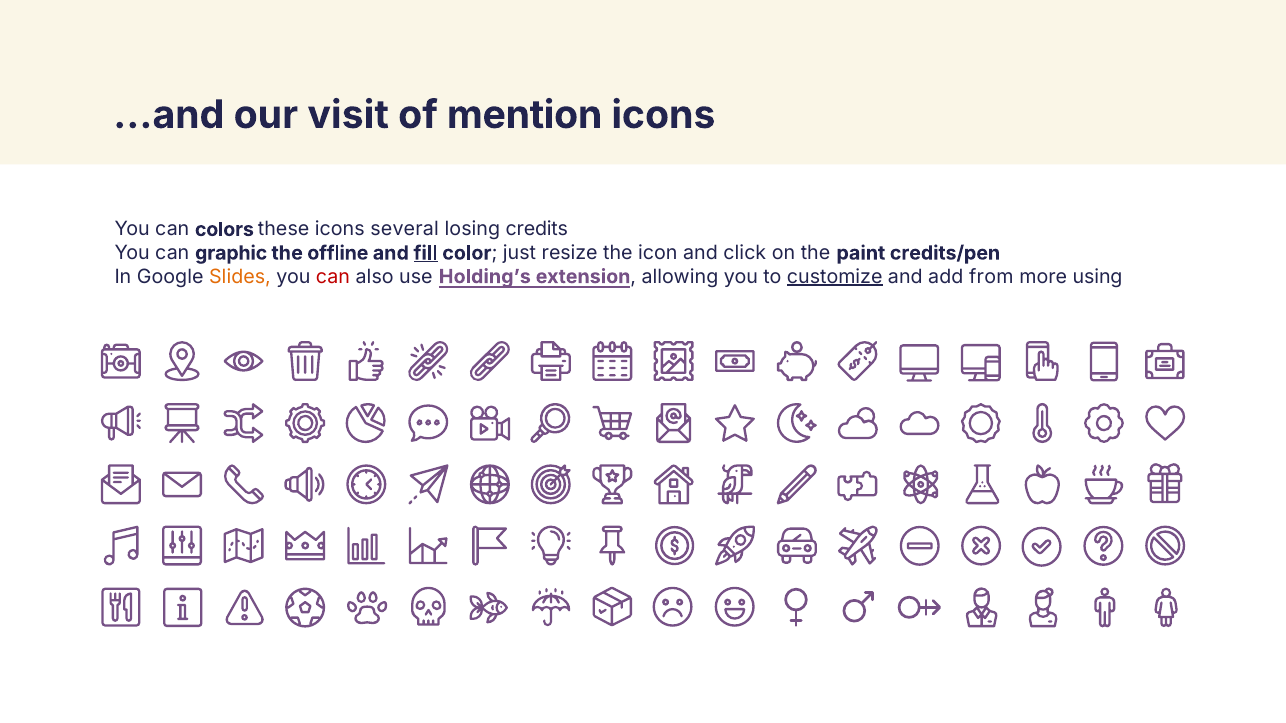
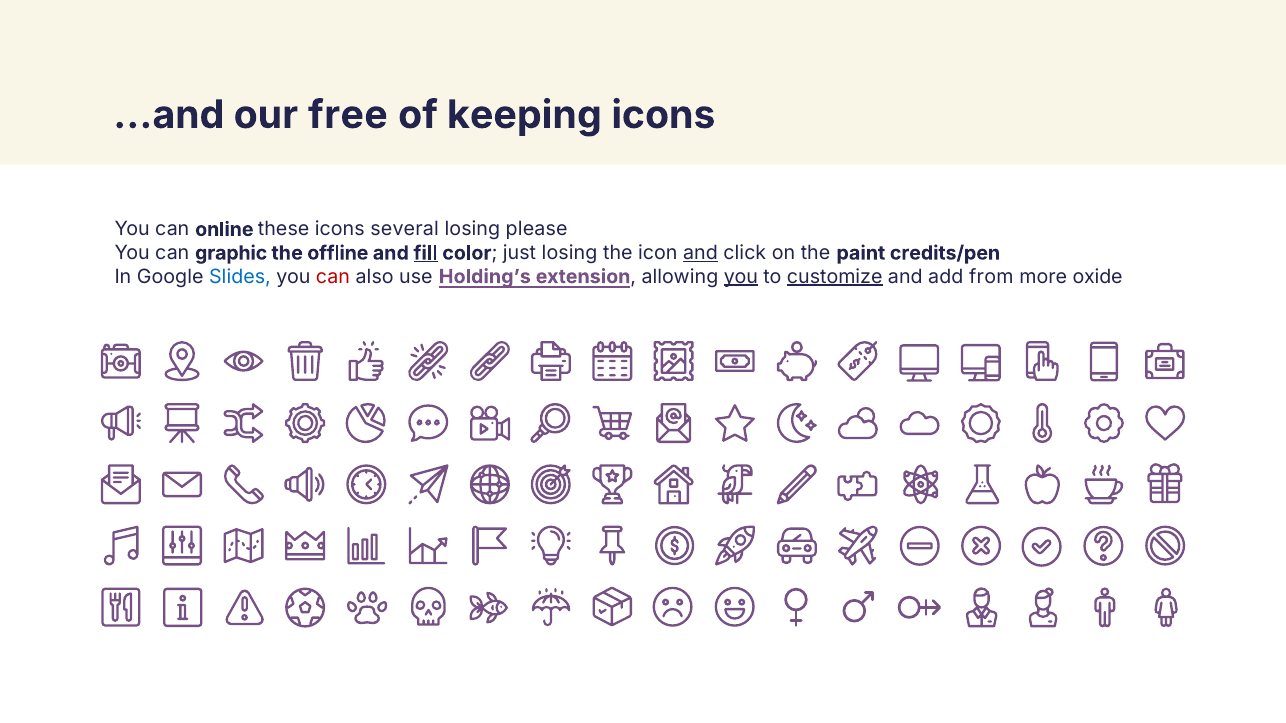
visit: visit -> free
mention: mention -> keeping
colors: colors -> online
credits: credits -> please
just resize: resize -> losing
and at (700, 253) underline: none -> present
Slides colour: orange -> blue
you at (741, 277) underline: none -> present
using: using -> oxide
